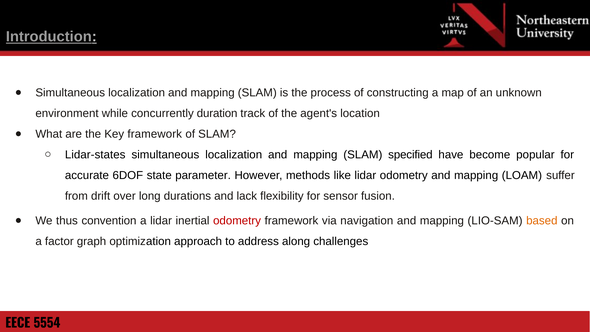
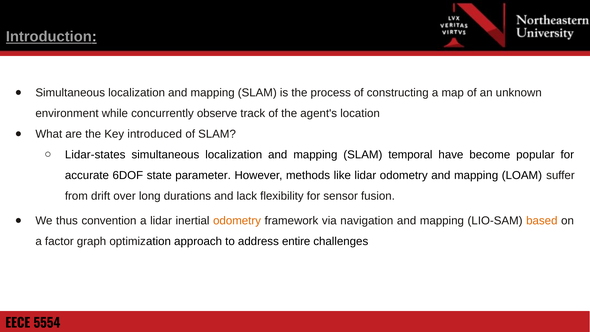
duration: duration -> observe
Key framework: framework -> introduced
specified: specified -> temporal
odometry at (237, 221) colour: red -> orange
along: along -> entire
